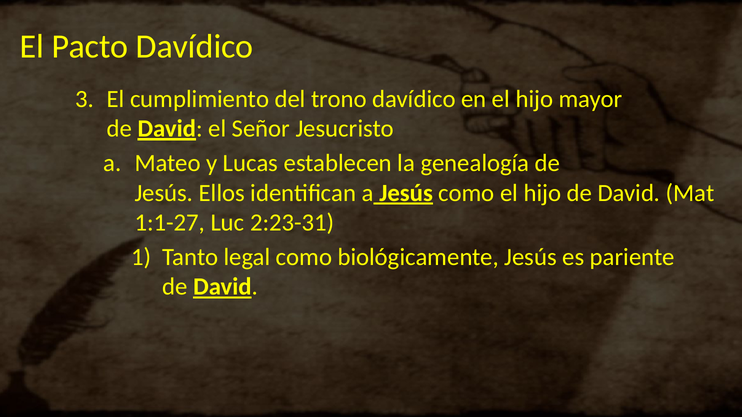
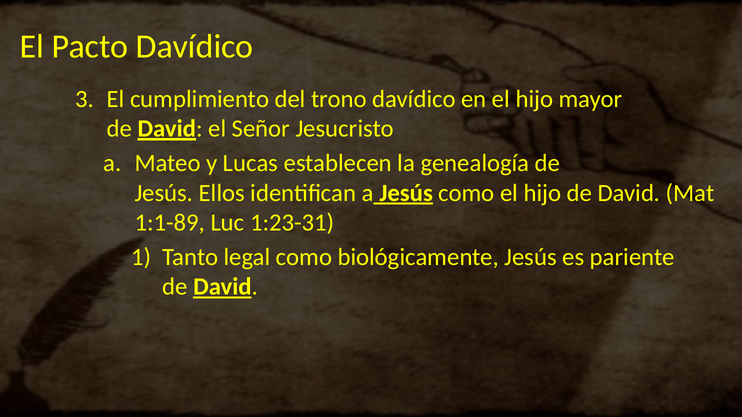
1:1-27: 1:1-27 -> 1:1-89
2:23-31: 2:23-31 -> 1:23-31
